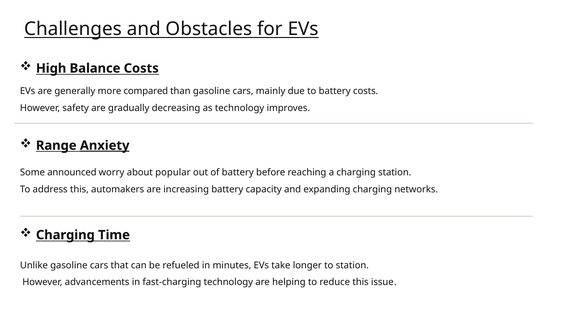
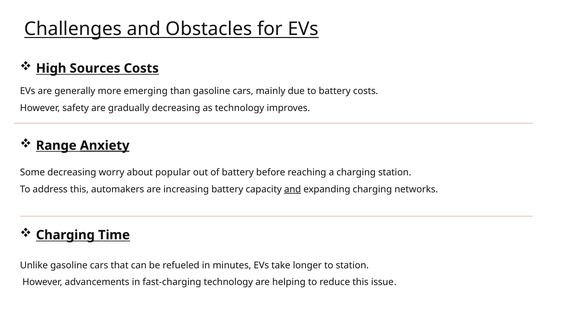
Balance: Balance -> Sources
compared: compared -> emerging
Some announced: announced -> decreasing
and at (293, 189) underline: none -> present
